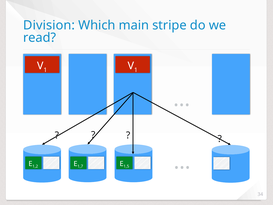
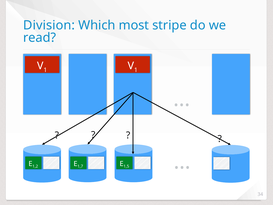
main: main -> most
